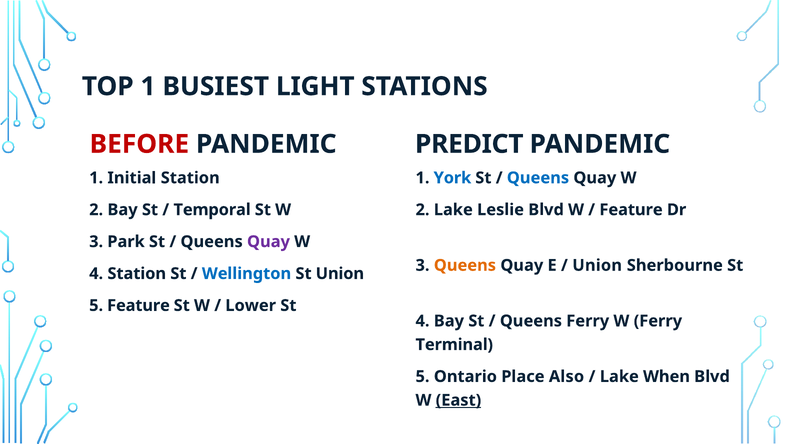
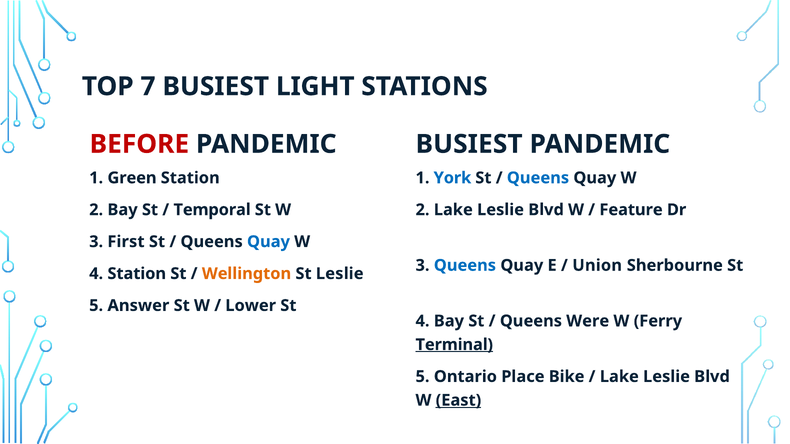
TOP 1: 1 -> 7
PREDICT at (469, 144): PREDICT -> BUSIEST
Initial: Initial -> Green
Park: Park -> First
Quay at (268, 242) colour: purple -> blue
Queens at (465, 266) colour: orange -> blue
Wellington colour: blue -> orange
St Union: Union -> Leslie
5 Feature: Feature -> Answer
Queens Ferry: Ferry -> Were
Terminal underline: none -> present
Also: Also -> Bike
When at (667, 377): When -> Leslie
